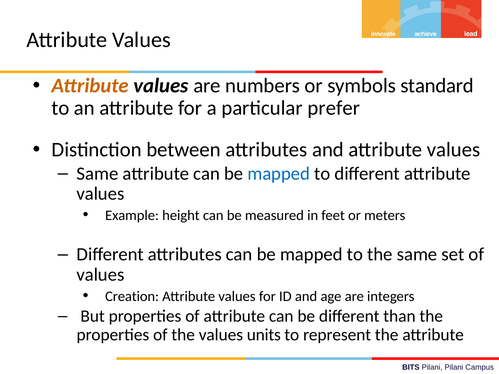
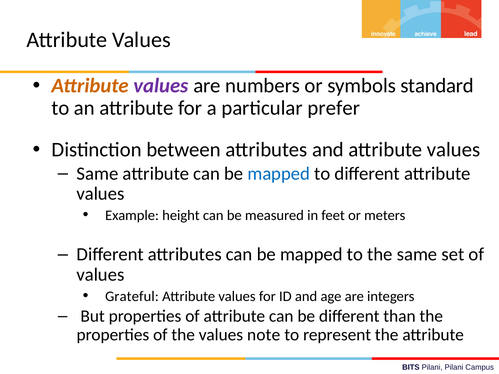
values at (161, 86) colour: black -> purple
Creation: Creation -> Grateful
units: units -> note
